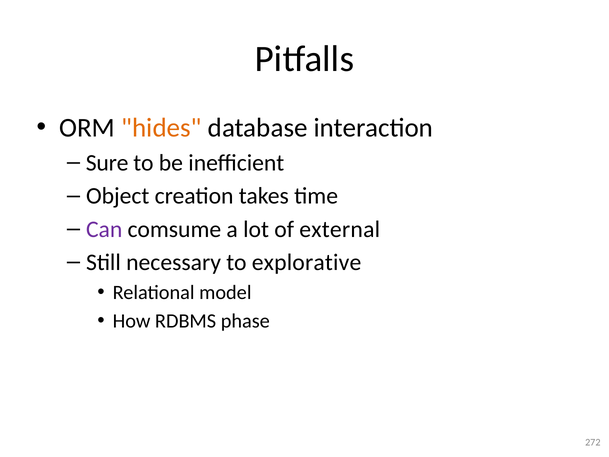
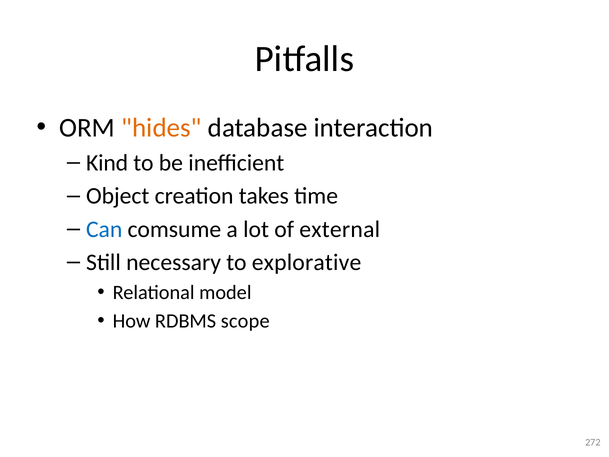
Sure: Sure -> Kind
Can colour: purple -> blue
phase: phase -> scope
